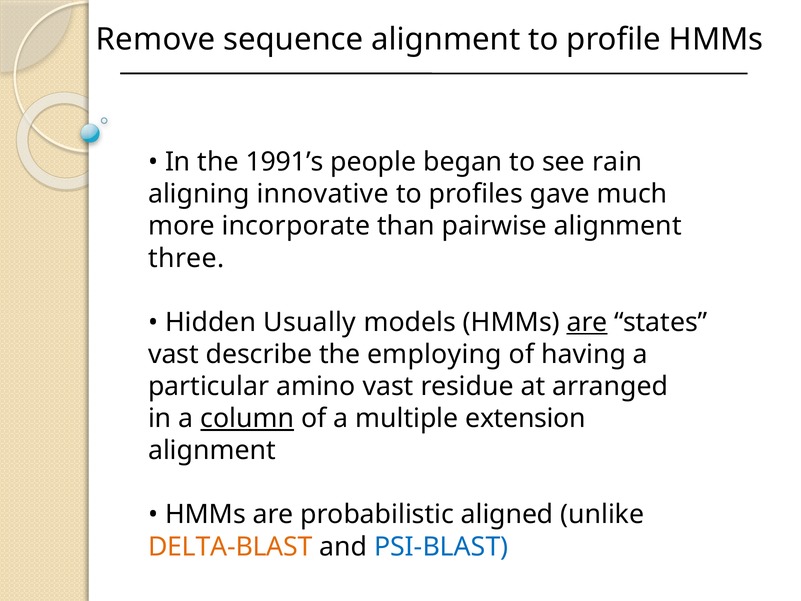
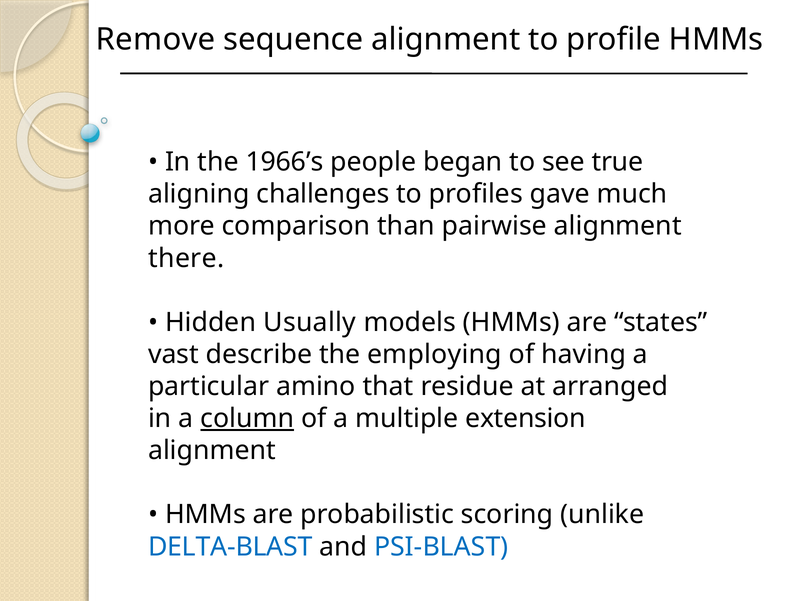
1991’s: 1991’s -> 1966’s
rain: rain -> true
innovative: innovative -> challenges
incorporate: incorporate -> comparison
three: three -> there
are at (587, 322) underline: present -> none
amino vast: vast -> that
aligned: aligned -> scoring
DELTA-BLAST colour: orange -> blue
